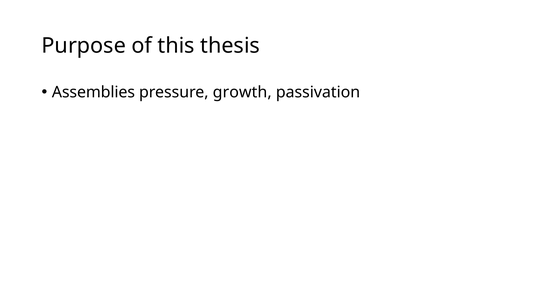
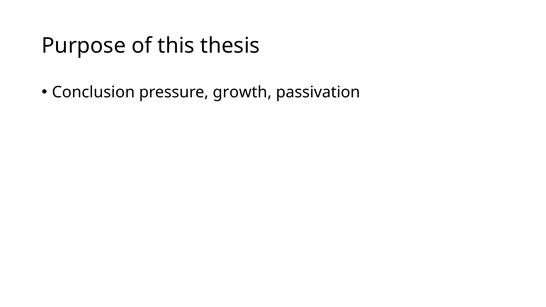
Assemblies: Assemblies -> Conclusion
